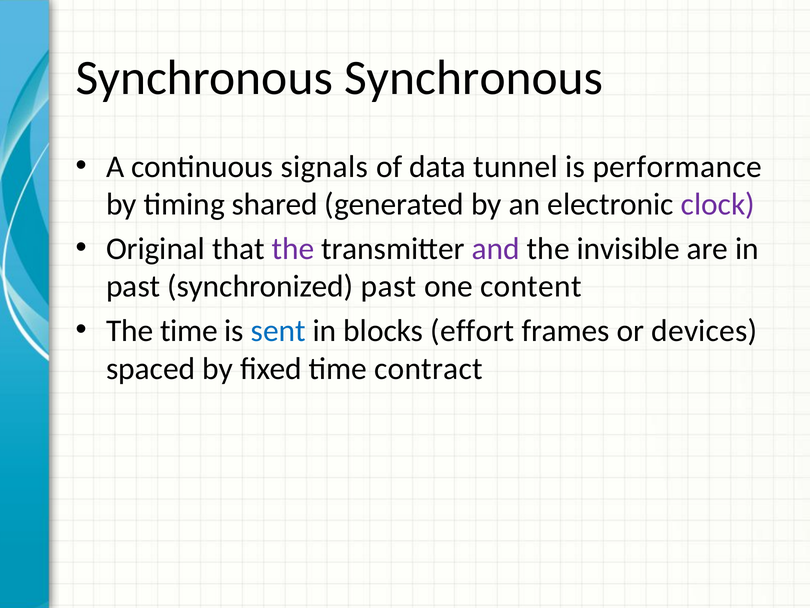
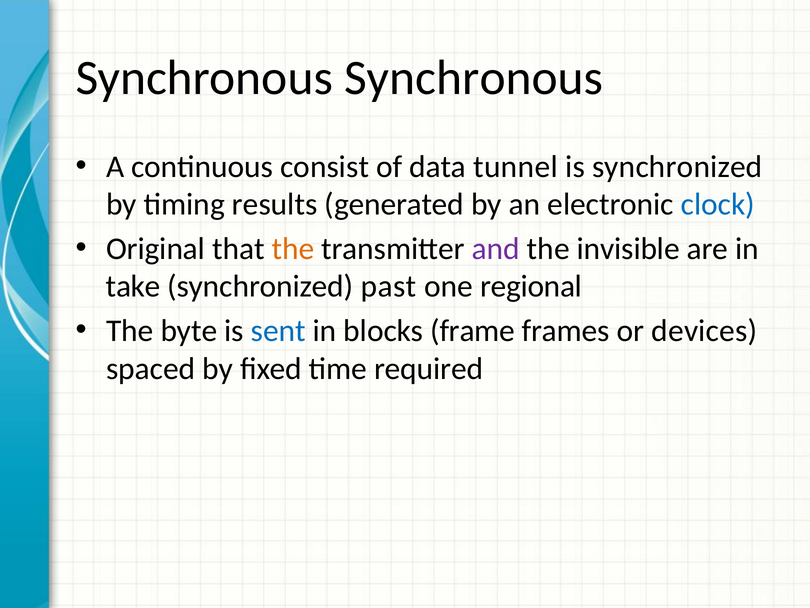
signals: signals -> consist
is performance: performance -> synchronized
shared: shared -> results
clock colour: purple -> blue
the at (293, 249) colour: purple -> orange
past at (133, 286): past -> take
content: content -> regional
The time: time -> byte
effort: effort -> frame
contract: contract -> required
